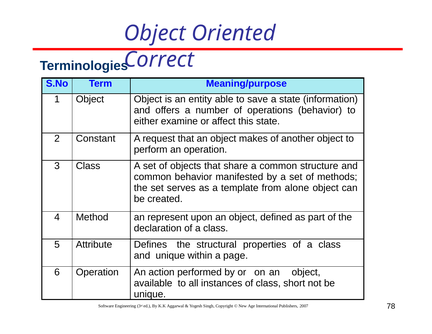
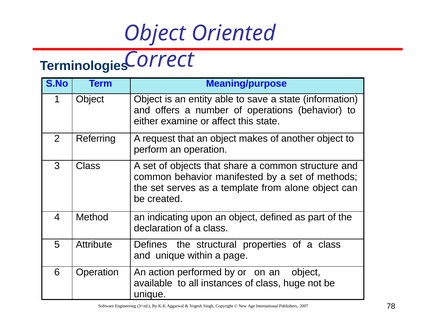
Constant: Constant -> Referring
represent: represent -> indicating
short: short -> huge
